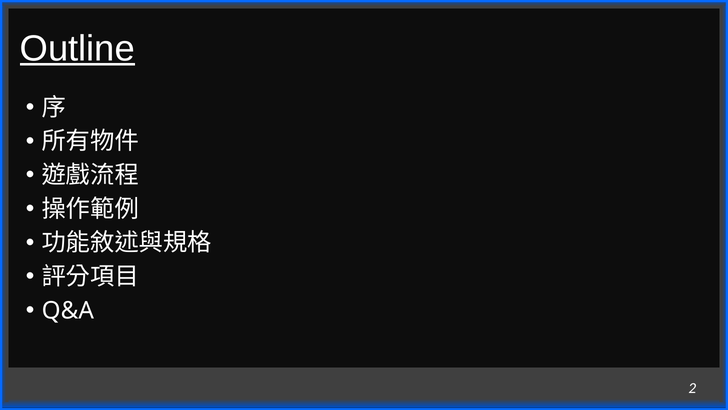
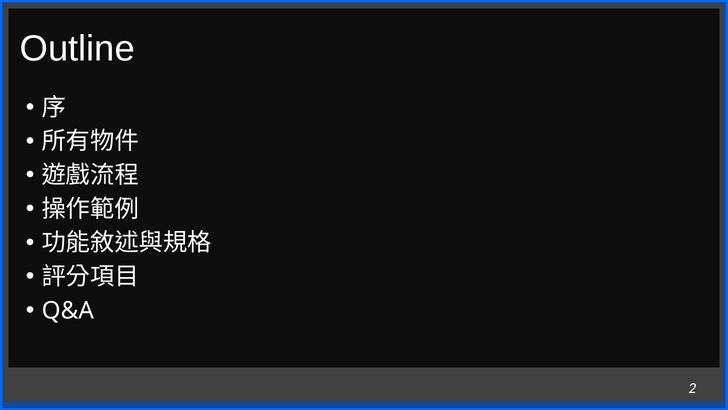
Outline underline: present -> none
